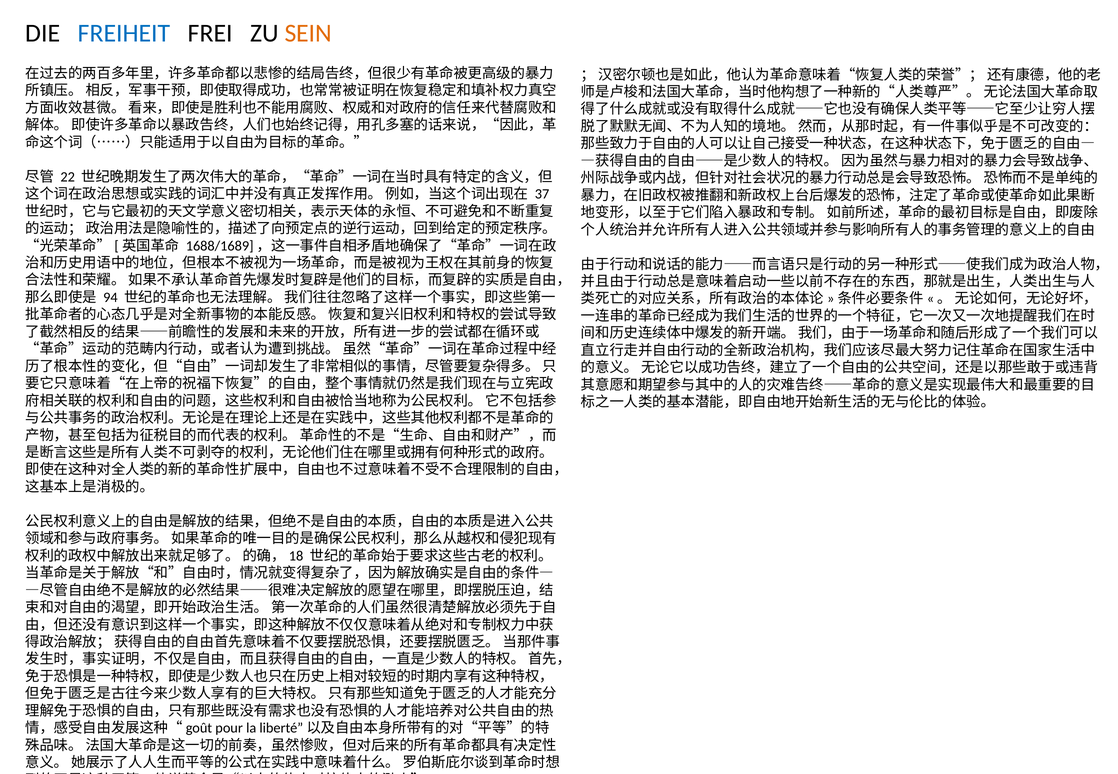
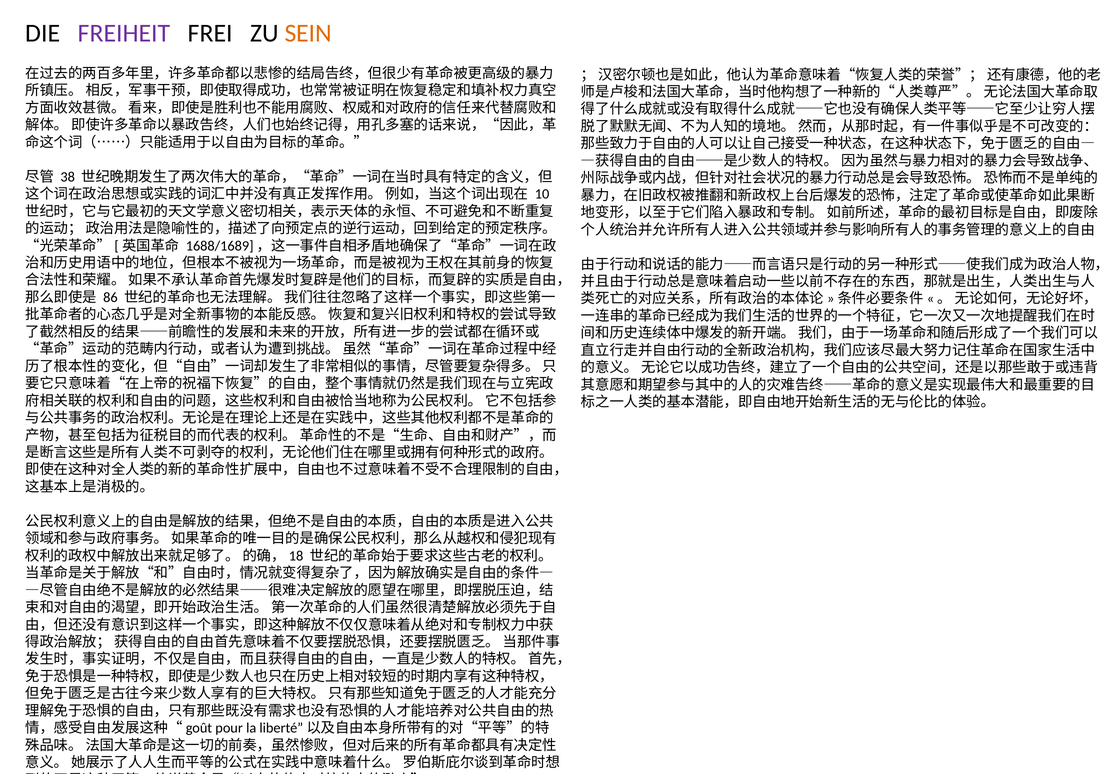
FREIHEIT colour: blue -> purple
22: 22 -> 38
37: 37 -> 10
94: 94 -> 86
